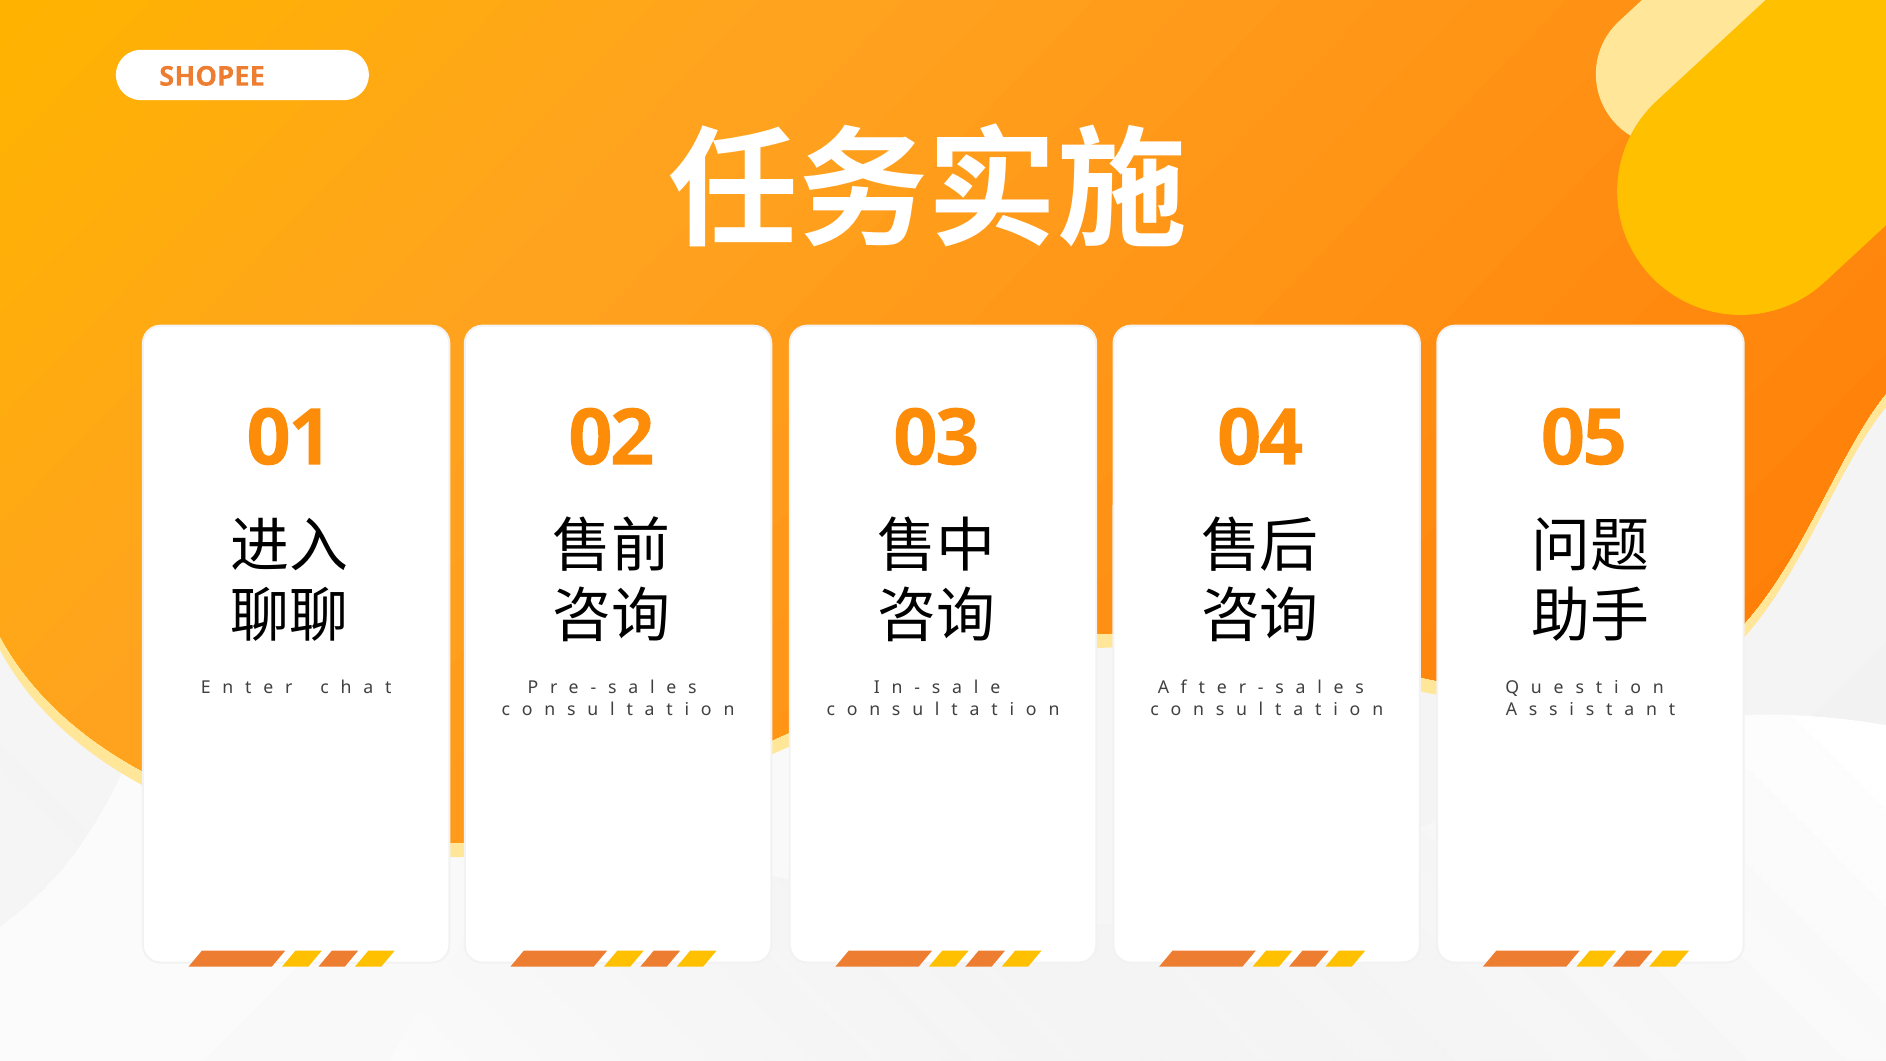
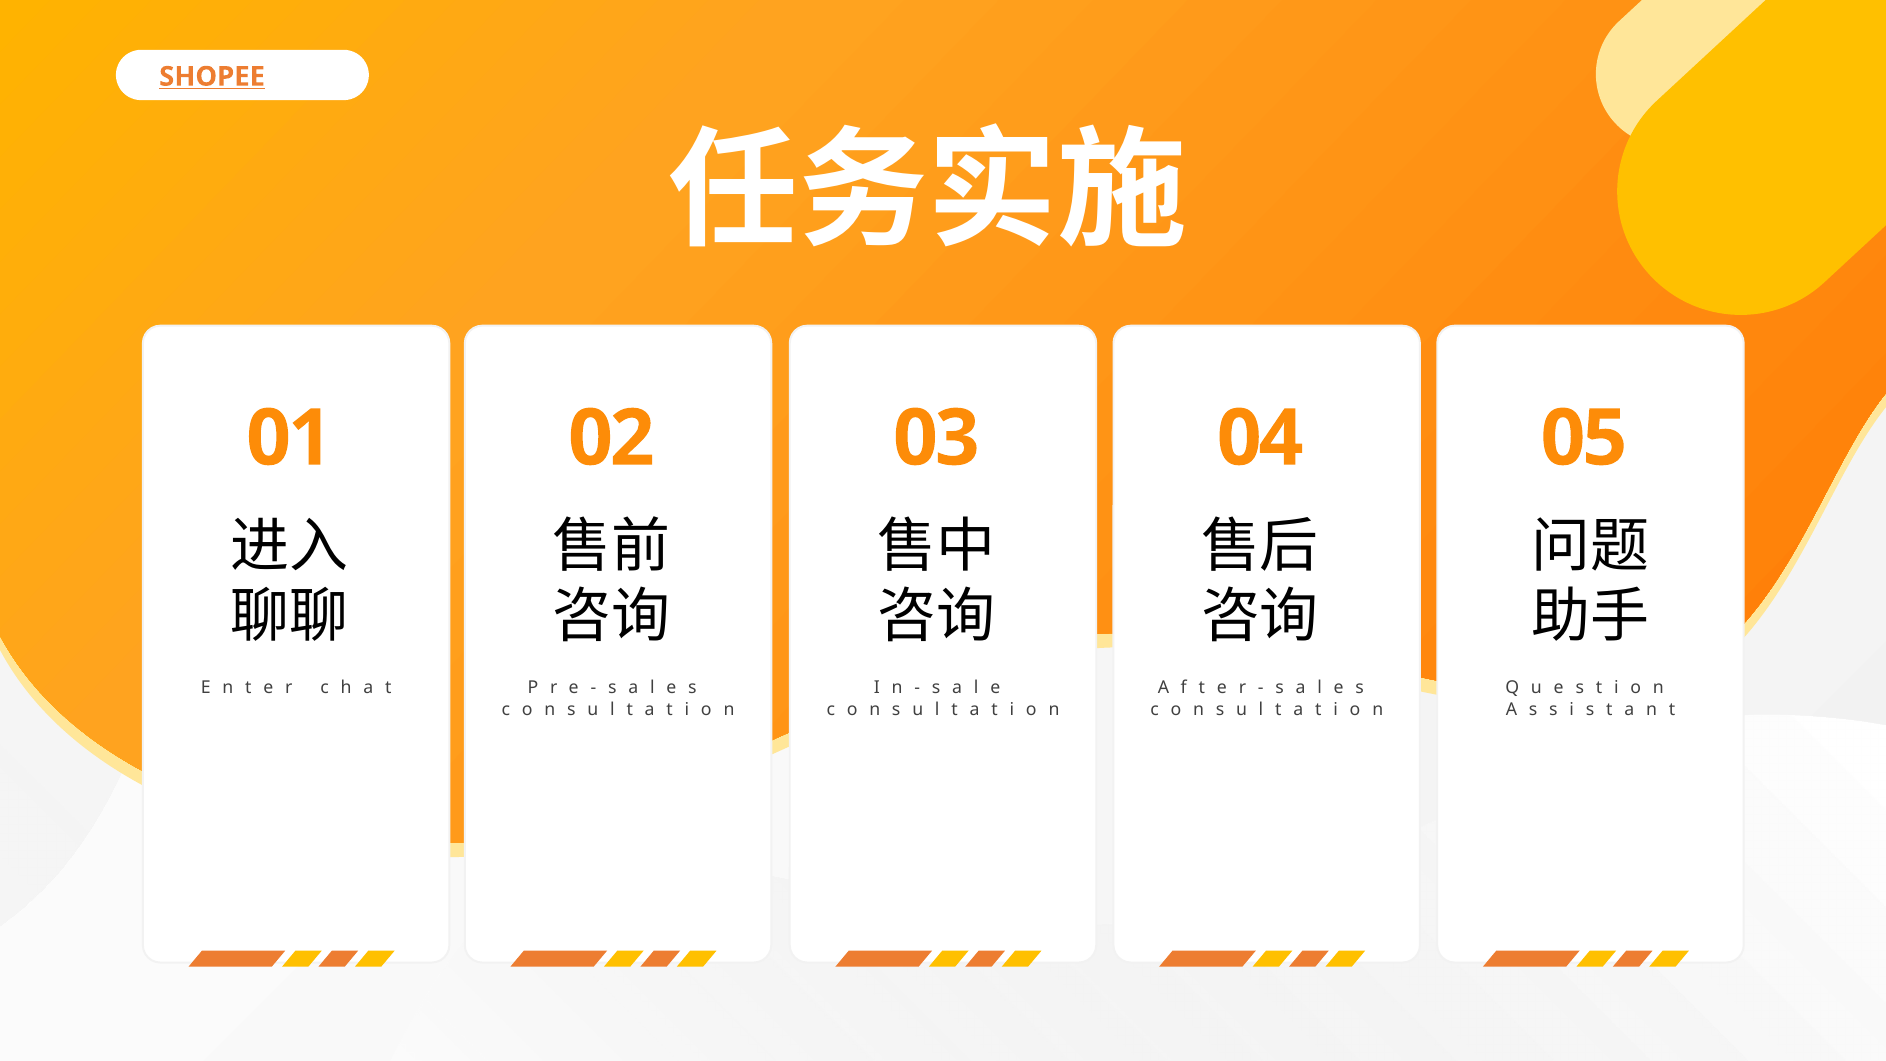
SHOPEE underline: none -> present
